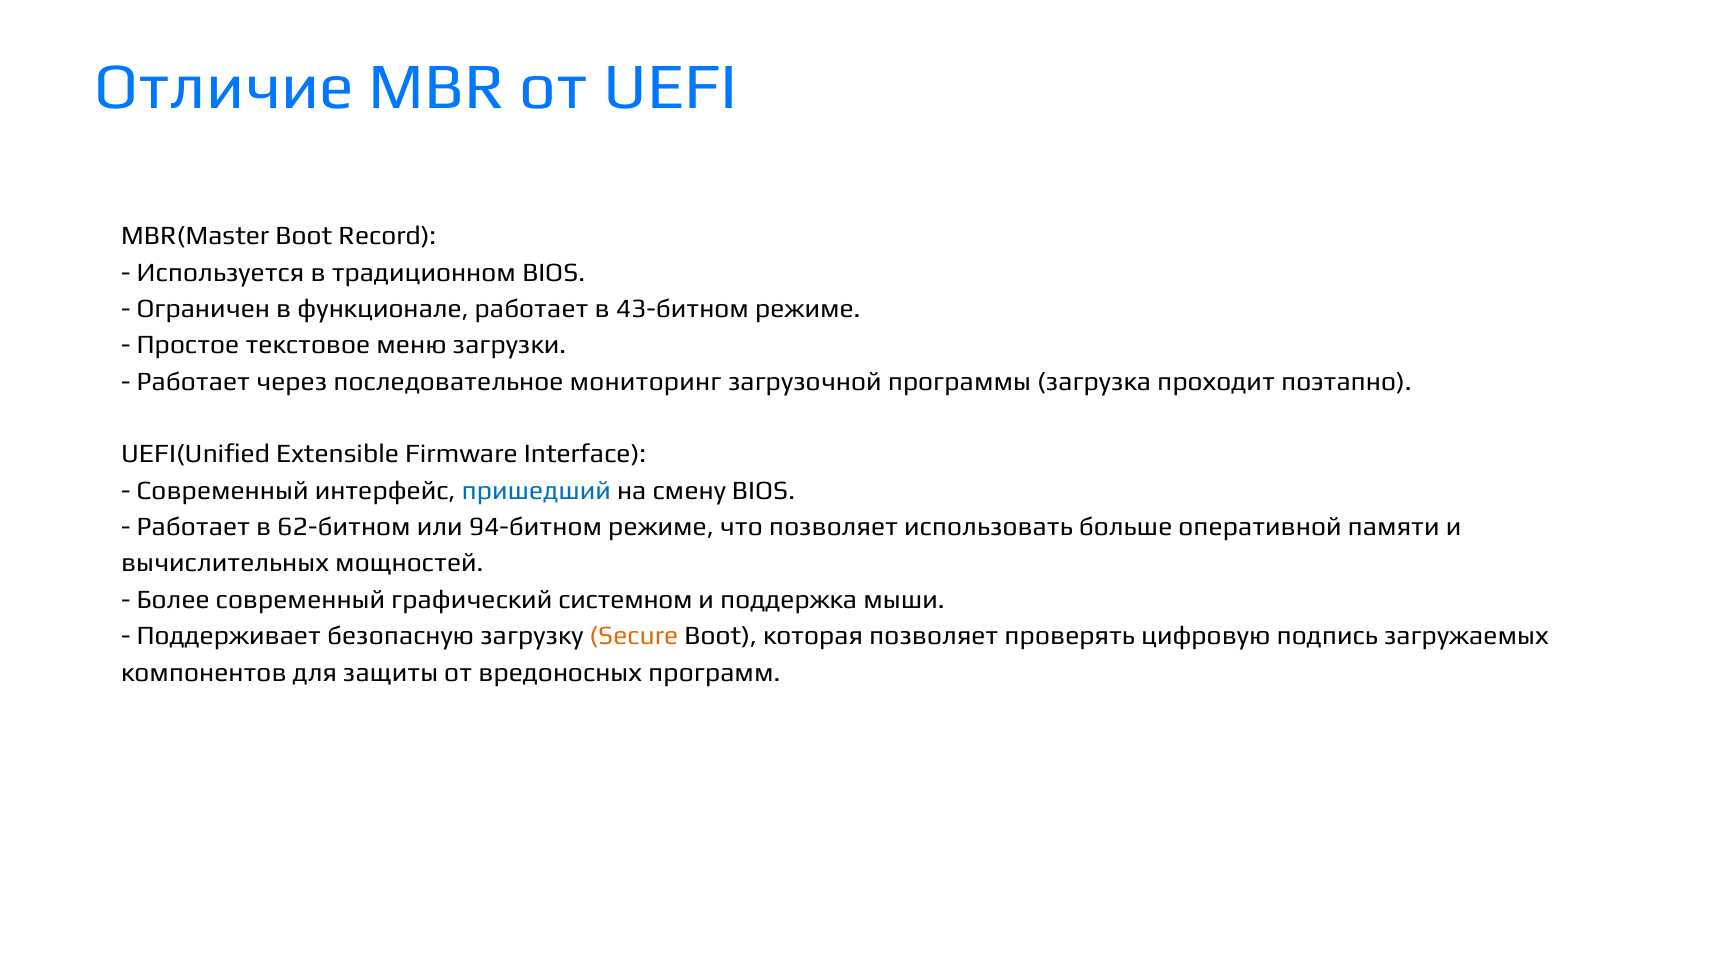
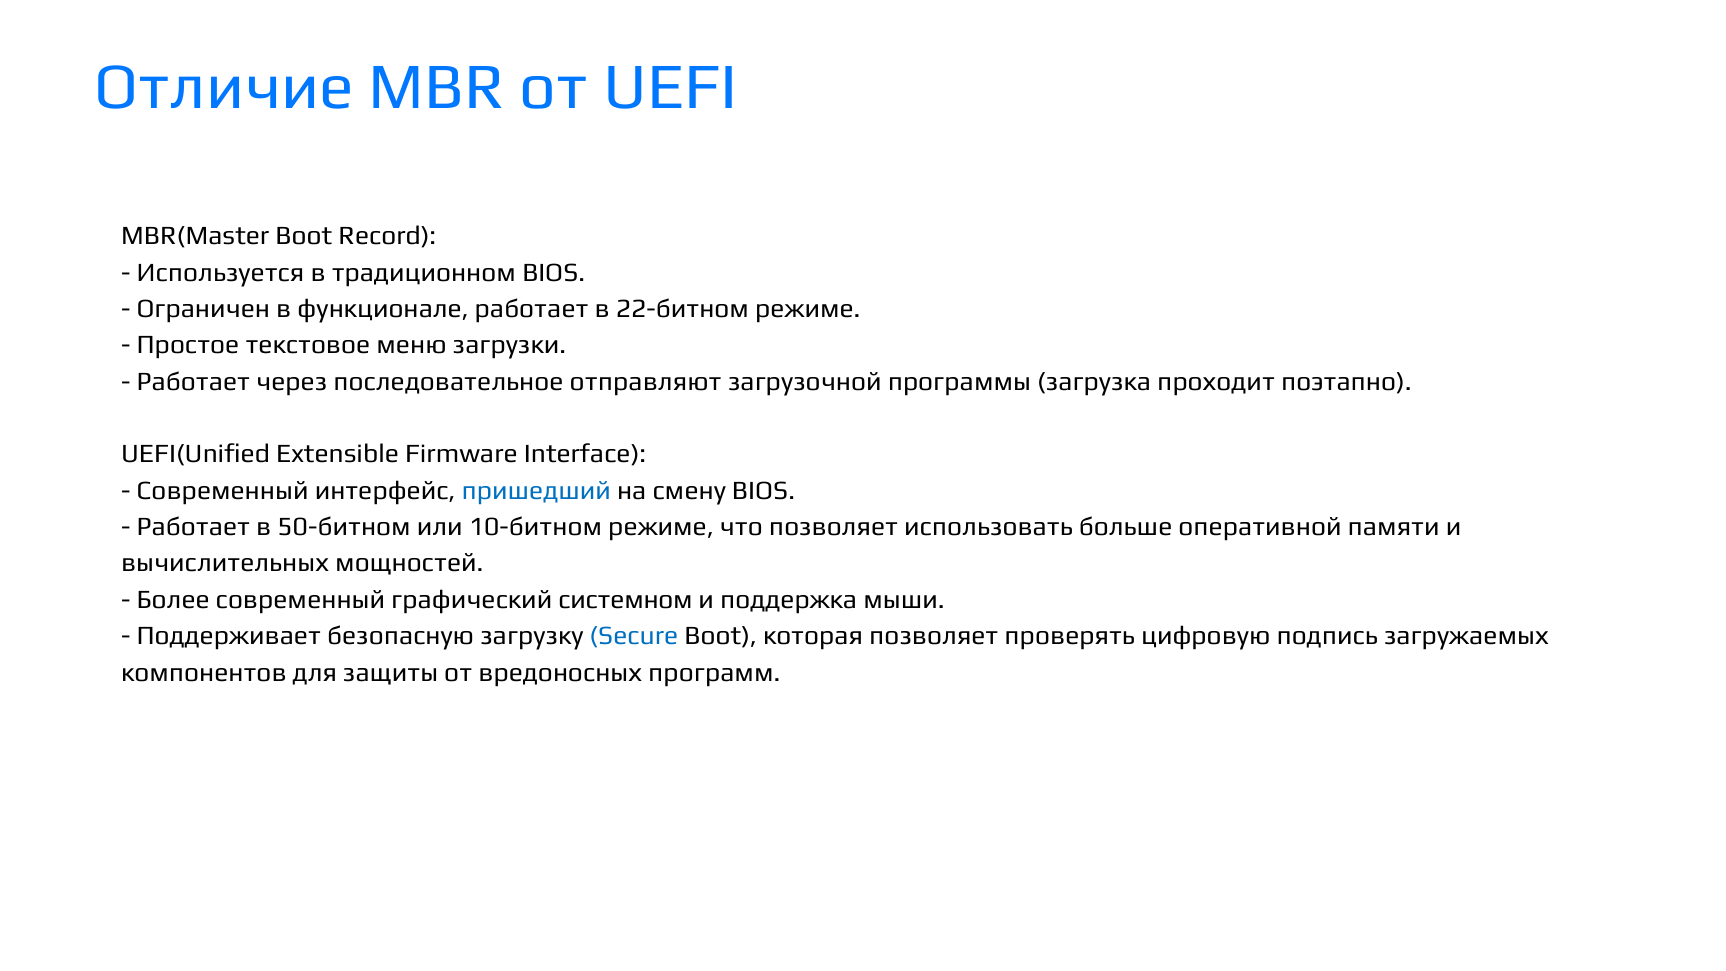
43-битном: 43-битном -> 22-битном
мониторинг: мониторинг -> отправляют
62-битном: 62-битном -> 50-битном
94-битном: 94-битном -> 10-битном
Secure colour: orange -> blue
